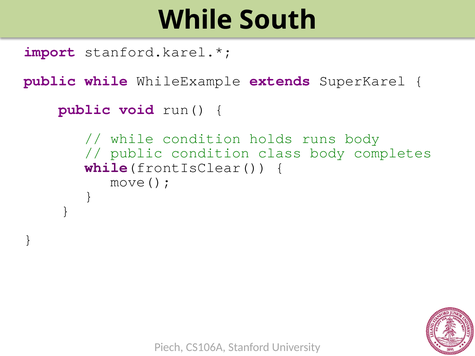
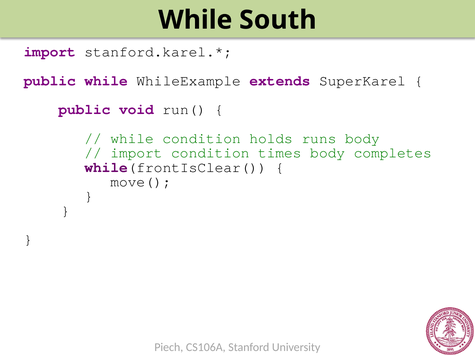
public at (137, 153): public -> import
class: class -> times
